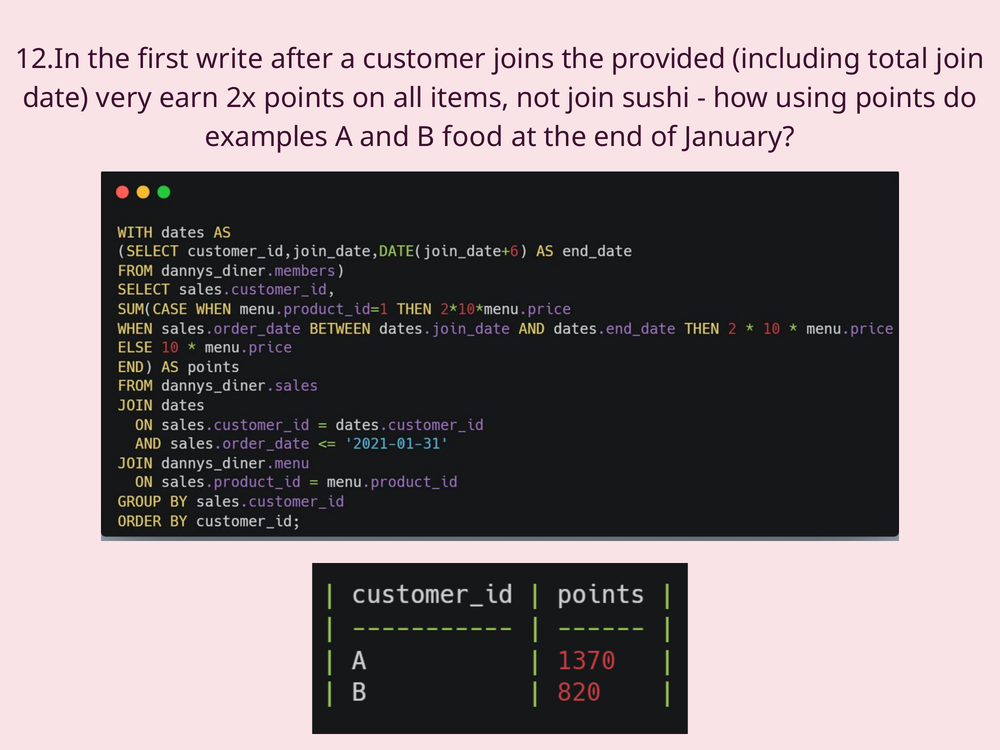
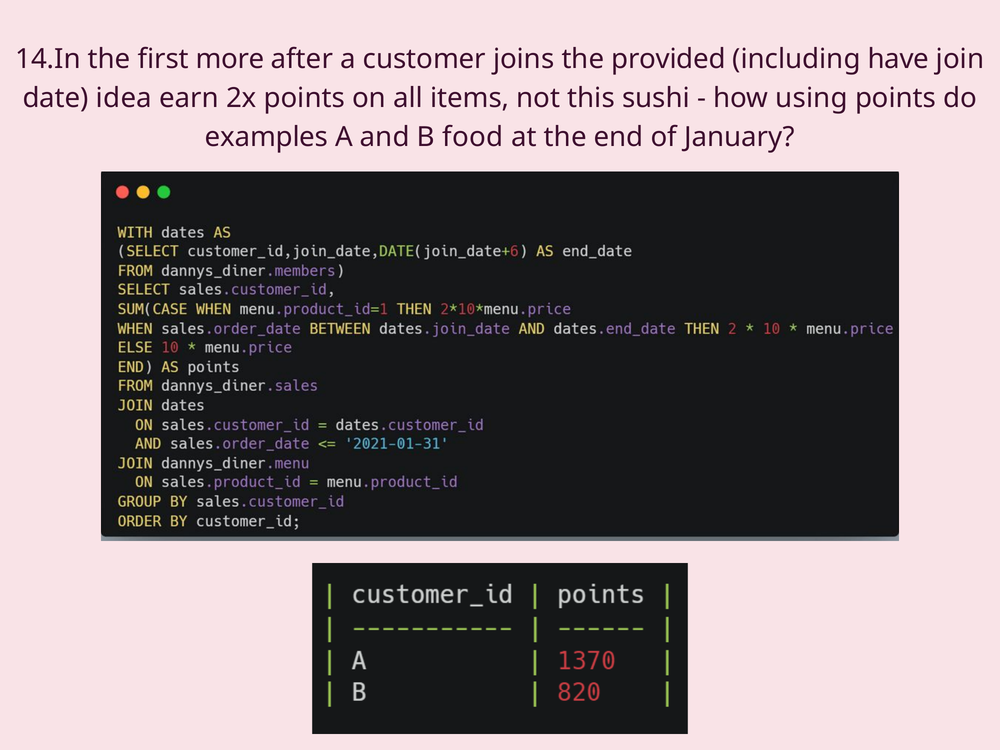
12.In: 12.In -> 14.In
write: write -> more
total: total -> have
very: very -> idea
not join: join -> this
